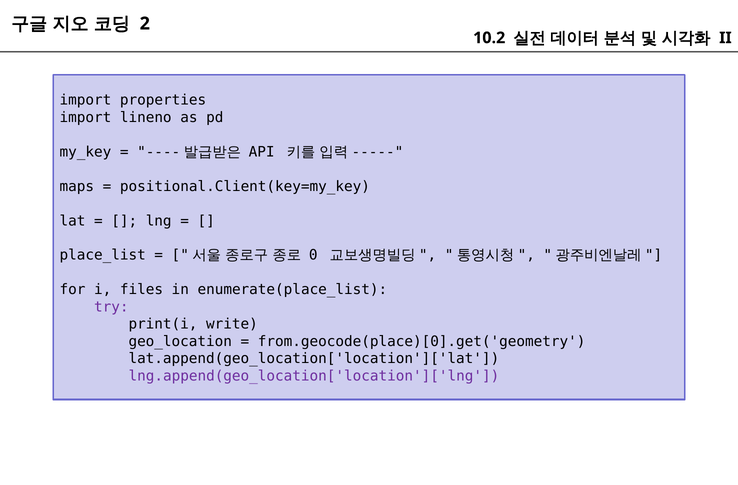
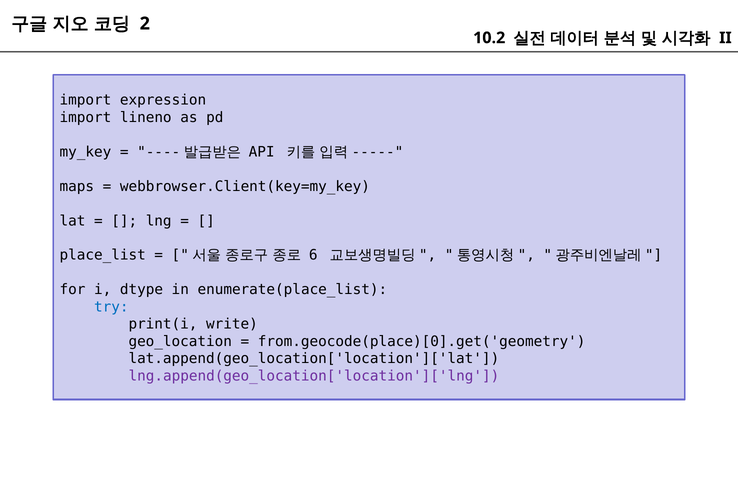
properties: properties -> expression
positional.Client(key=my_key: positional.Client(key=my_key -> webbrowser.Client(key=my_key
0: 0 -> 6
files: files -> dtype
try colour: purple -> blue
